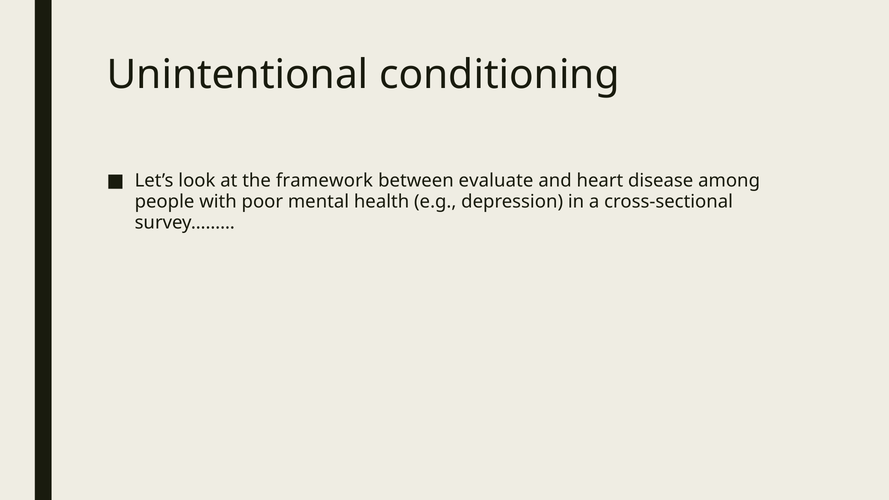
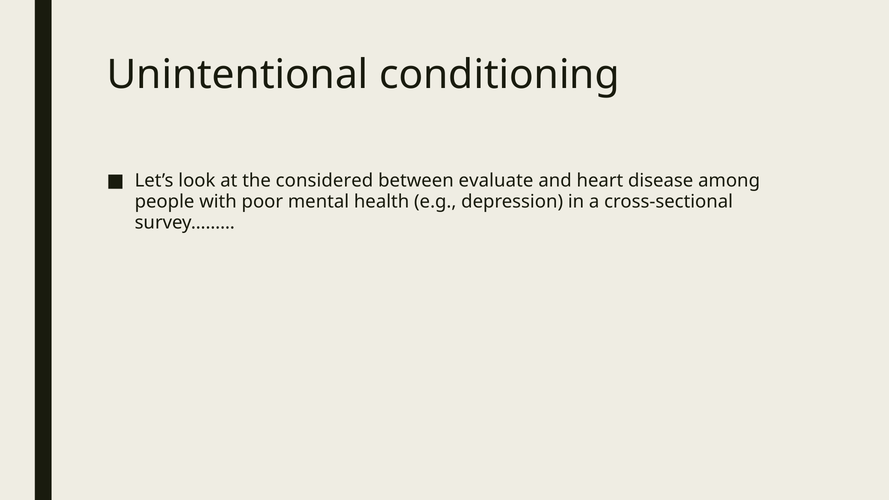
framework: framework -> considered
